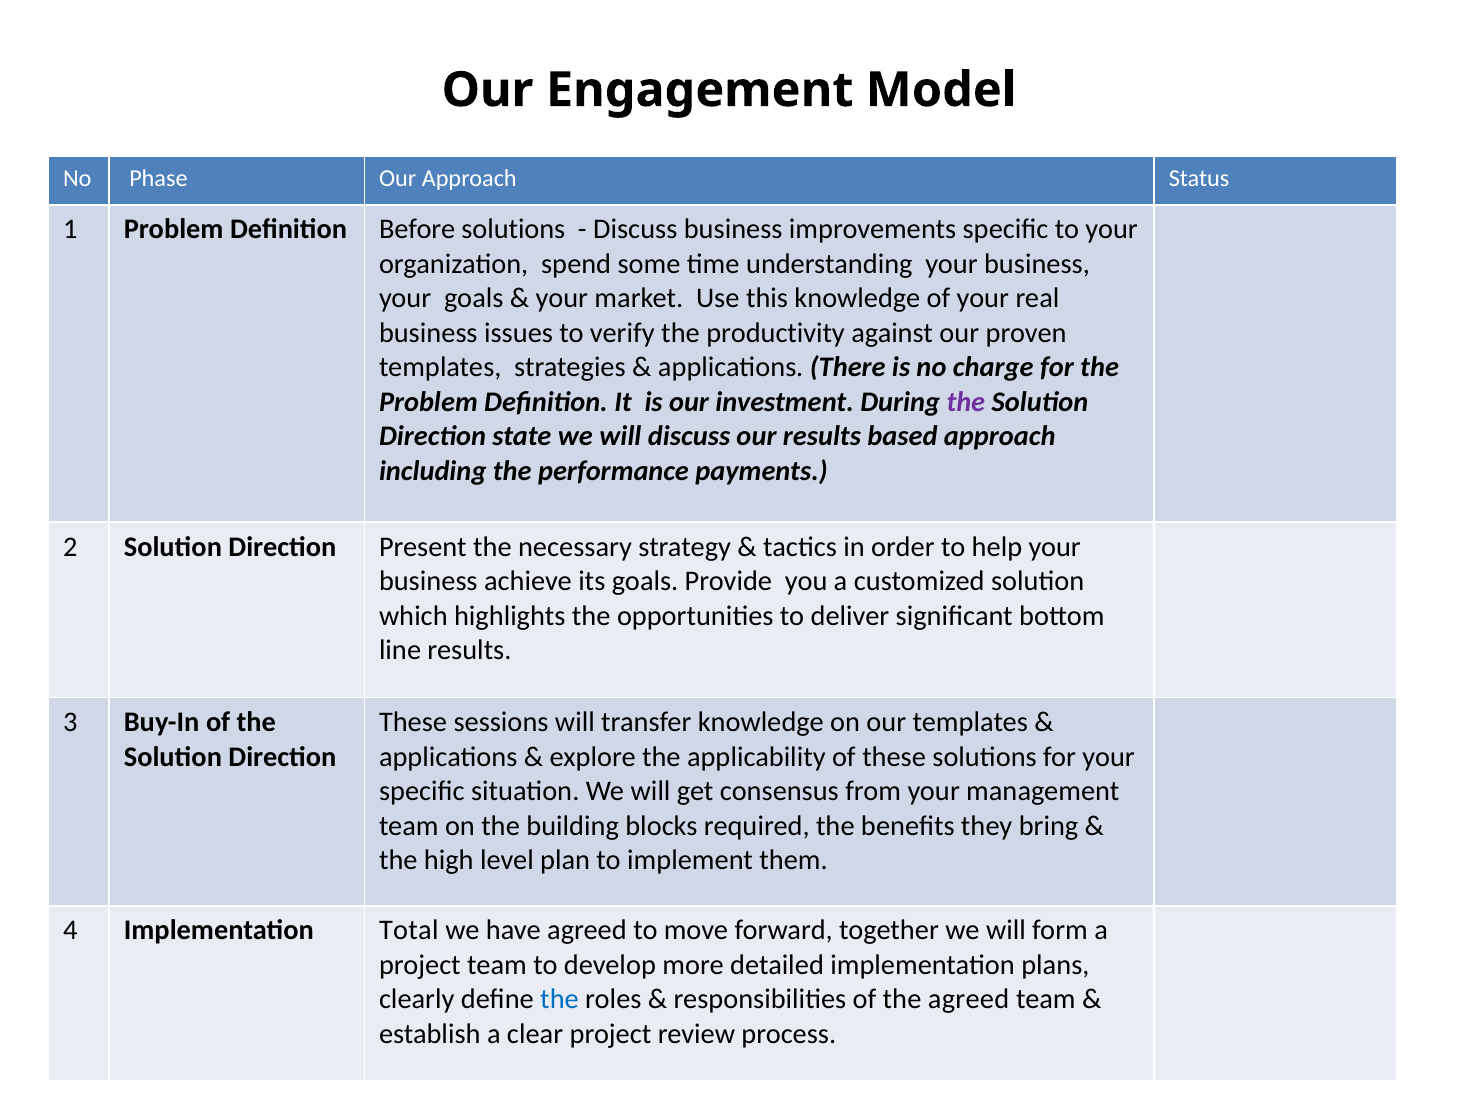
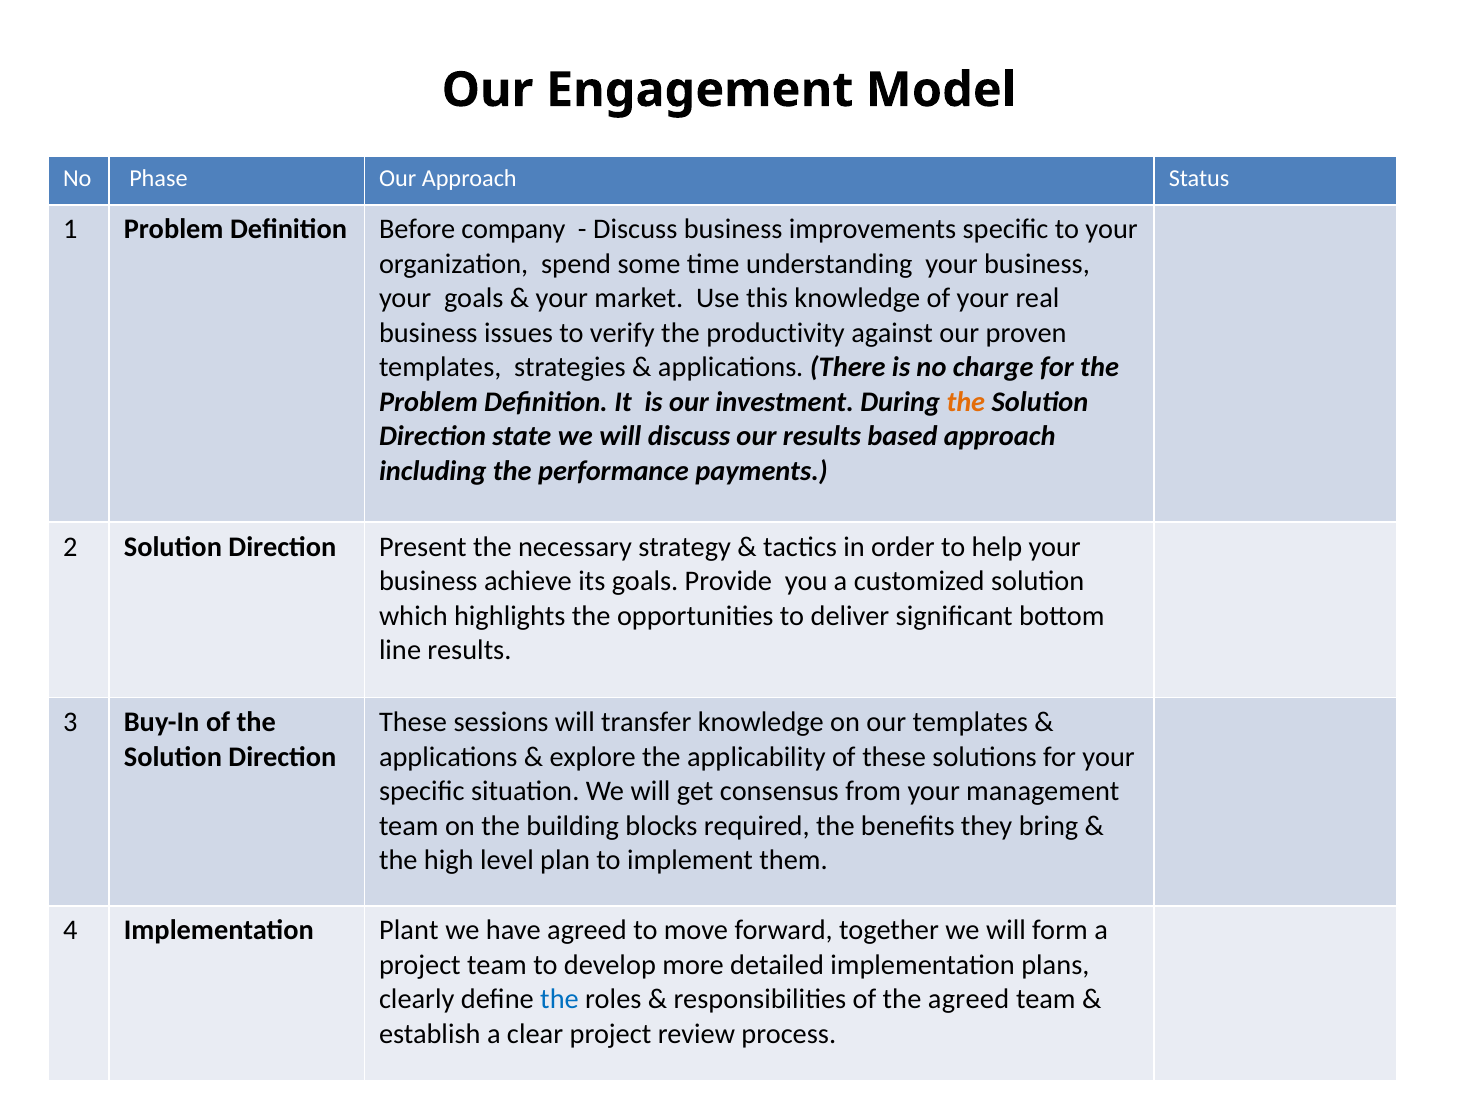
Before solutions: solutions -> company
the at (966, 402) colour: purple -> orange
Total: Total -> Plant
